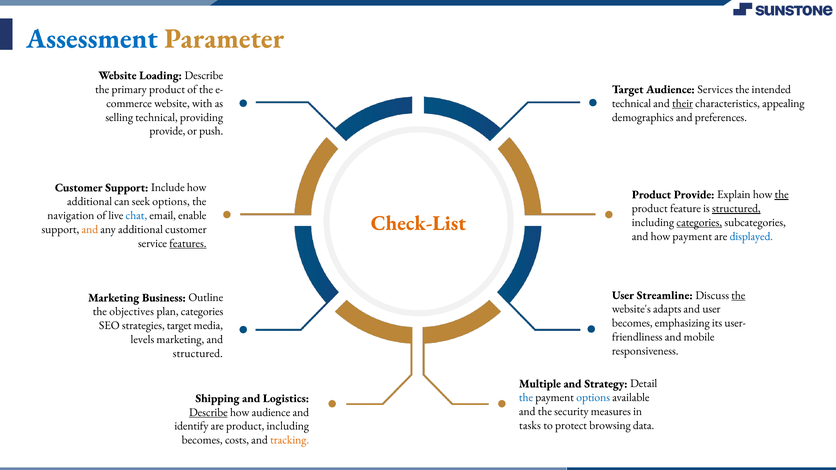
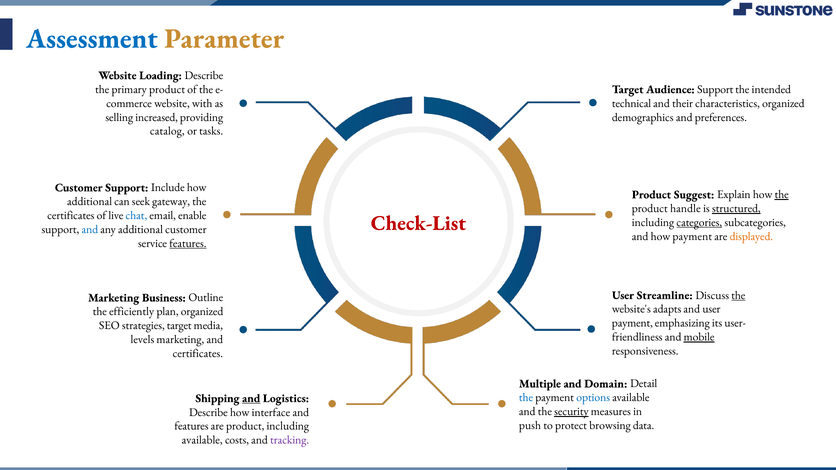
Audience Services: Services -> Support
their underline: present -> none
characteristics appealing: appealing -> organized
selling technical: technical -> increased
provide at (167, 131): provide -> catalog
push: push -> tasks
Product Provide: Provide -> Suggest
seek options: options -> gateway
feature: feature -> handle
navigation at (71, 216): navigation -> certificates
Check-List colour: orange -> red
and at (90, 229) colour: orange -> blue
displayed colour: blue -> orange
objectives: objectives -> efficiently
plan categories: categories -> organized
becomes at (632, 323): becomes -> payment
mobile underline: none -> present
structured at (198, 354): structured -> certificates
Strategy: Strategy -> Domain
and at (251, 398) underline: none -> present
security underline: none -> present
Describe at (208, 412) underline: present -> none
how audience: audience -> interface
tasks: tasks -> push
identify at (191, 426): identify -> features
becomes at (202, 440): becomes -> available
tracking colour: orange -> purple
